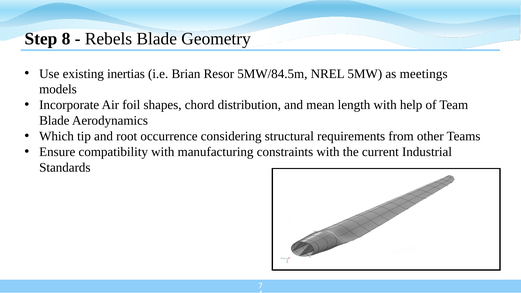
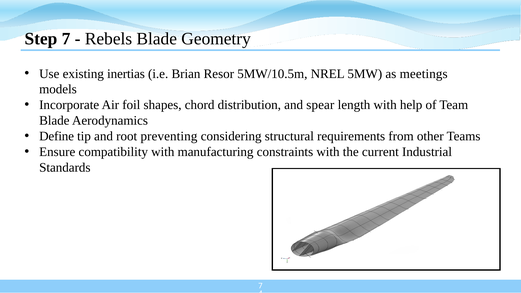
Step 8: 8 -> 7
5MW/84.5m: 5MW/84.5m -> 5MW/10.5m
mean: mean -> spear
Which: Which -> Define
occurrence: occurrence -> preventing
